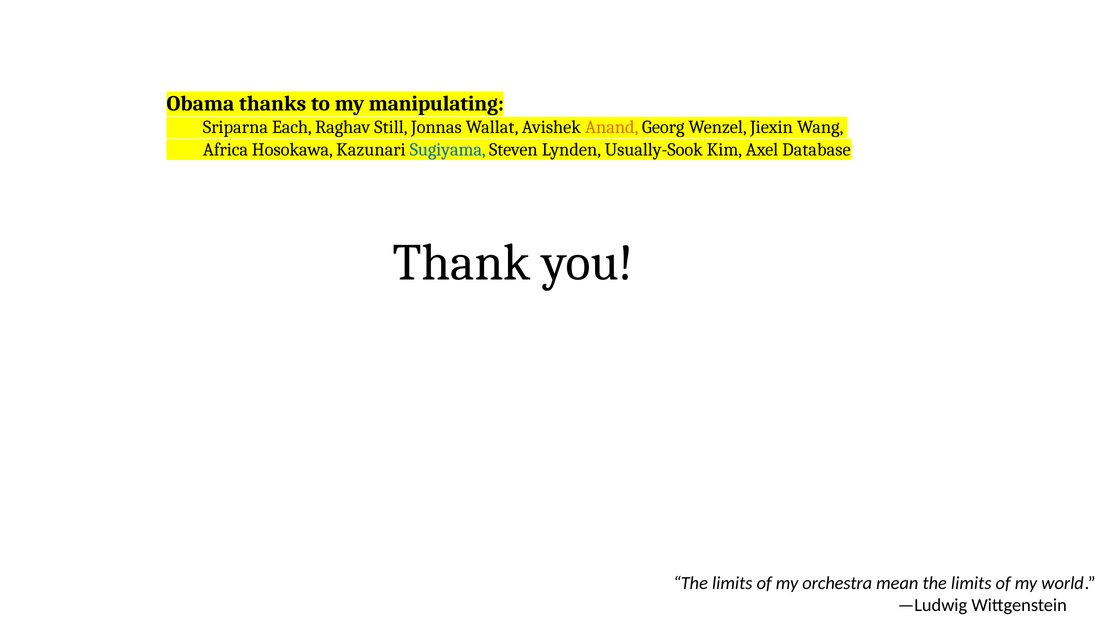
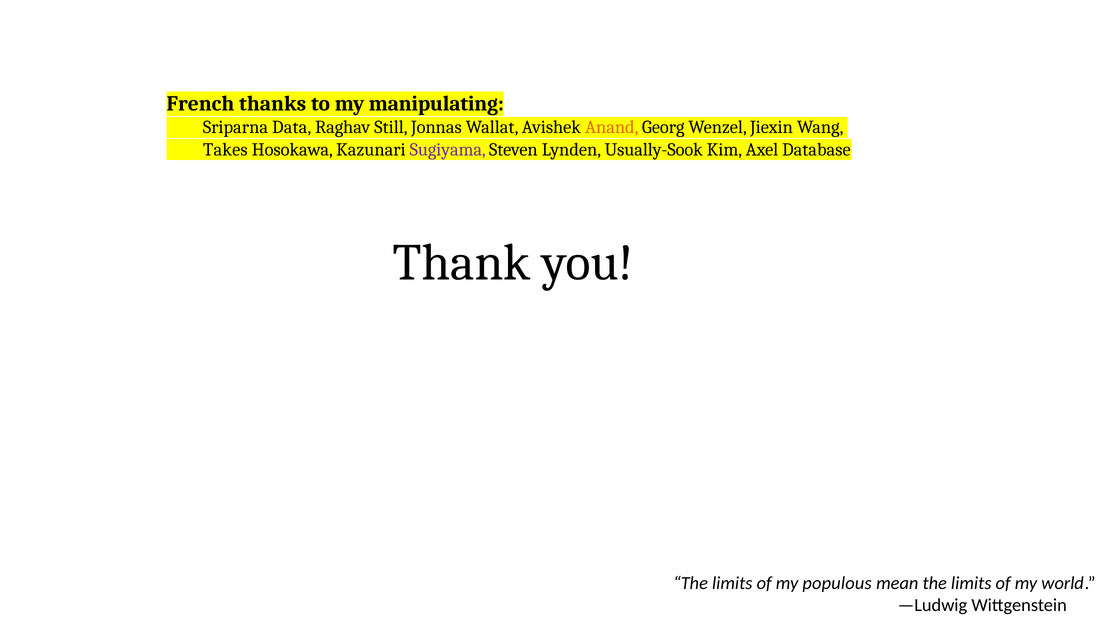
Obama: Obama -> French
Each: Each -> Data
Africa: Africa -> Takes
Sugiyama colour: blue -> purple
orchestra: orchestra -> populous
